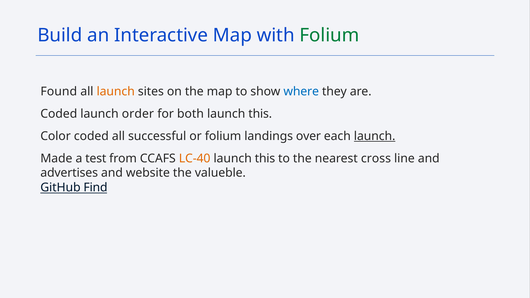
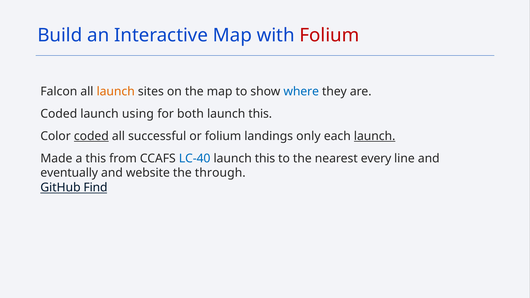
Folium at (329, 35) colour: green -> red
Found: Found -> Falcon
order: order -> using
coded at (91, 136) underline: none -> present
over: over -> only
a test: test -> this
LC-40 colour: orange -> blue
cross: cross -> every
advertises: advertises -> eventually
valueble: valueble -> through
